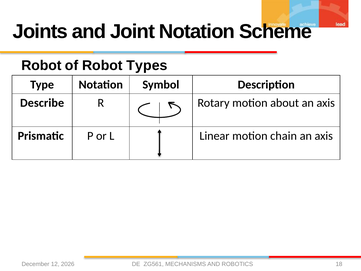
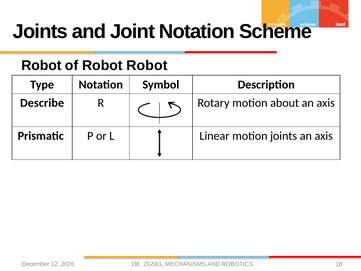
Robot Types: Types -> Robot
motion chain: chain -> joints
